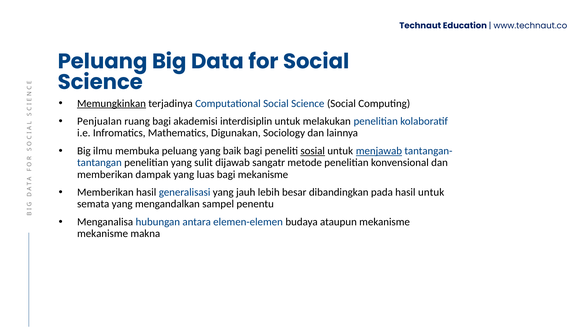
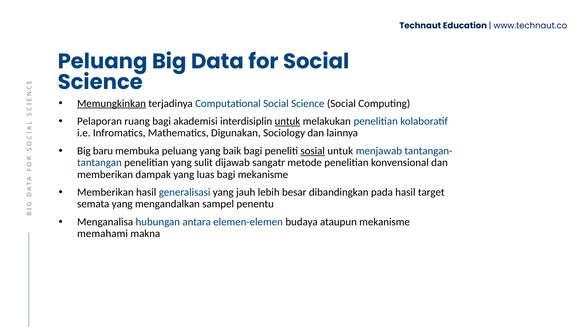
Penjualan: Penjualan -> Pelaporan
untuk at (287, 121) underline: none -> present
ilmu: ilmu -> baru
menjawab underline: present -> none
hasil untuk: untuk -> target
mekanisme at (103, 234): mekanisme -> memahami
